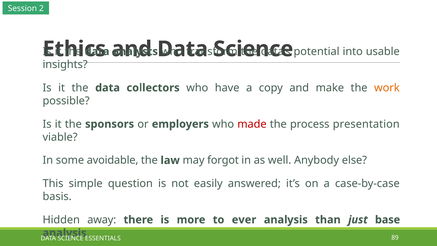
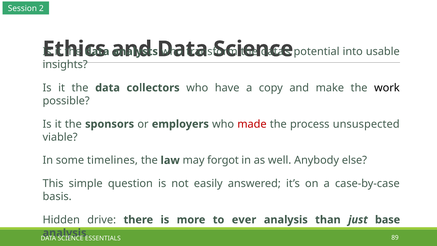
work colour: orange -> black
presentation: presentation -> unsuspected
avoidable: avoidable -> timelines
away: away -> drive
